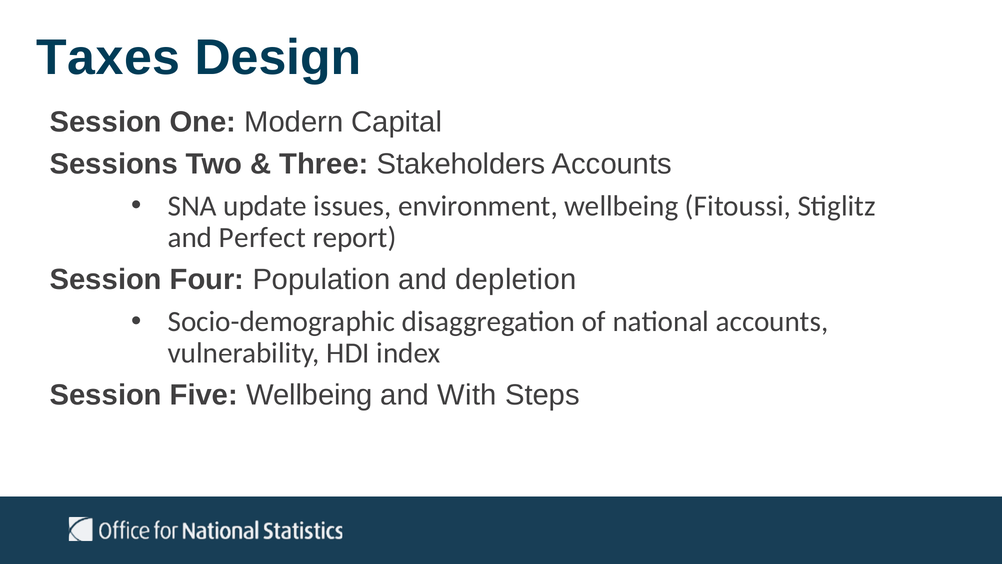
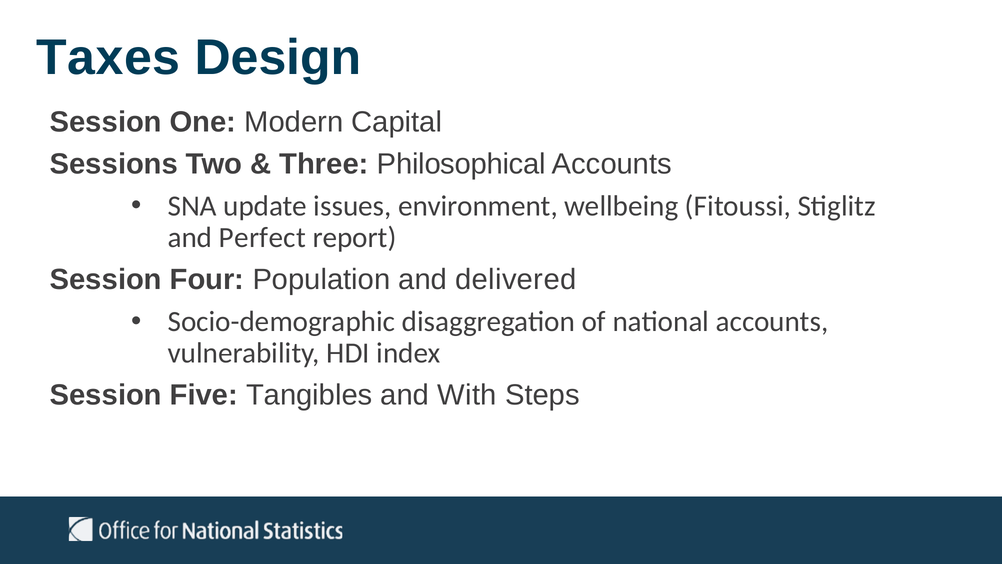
Stakeholders: Stakeholders -> Philosophical
depletion: depletion -> delivered
Five Wellbeing: Wellbeing -> Tangibles
